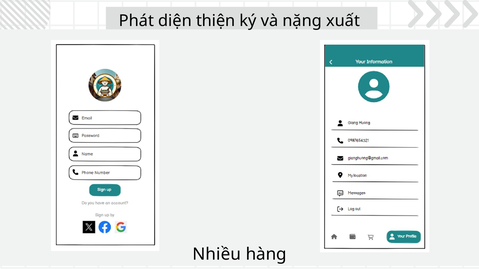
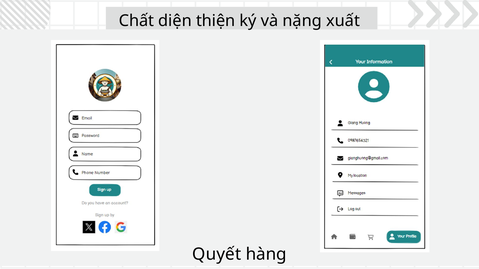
Phát: Phát -> Chất
Nhiều: Nhiều -> Quyết
